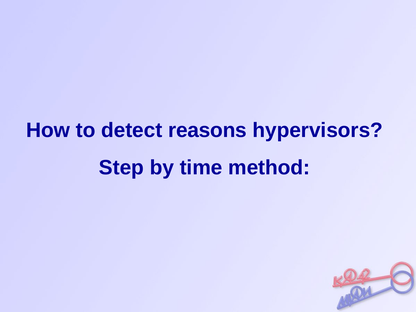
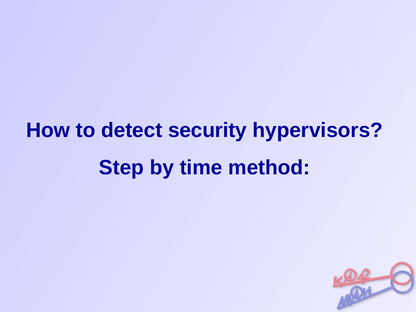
reasons: reasons -> security
